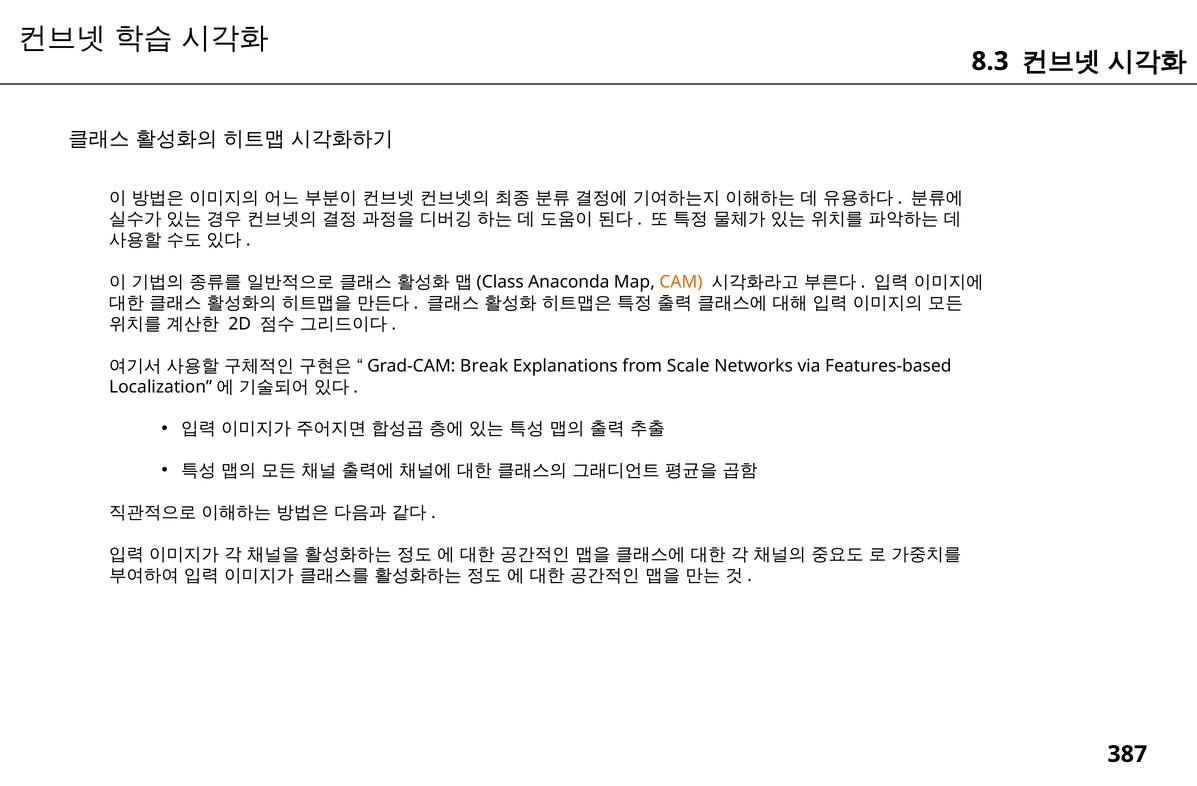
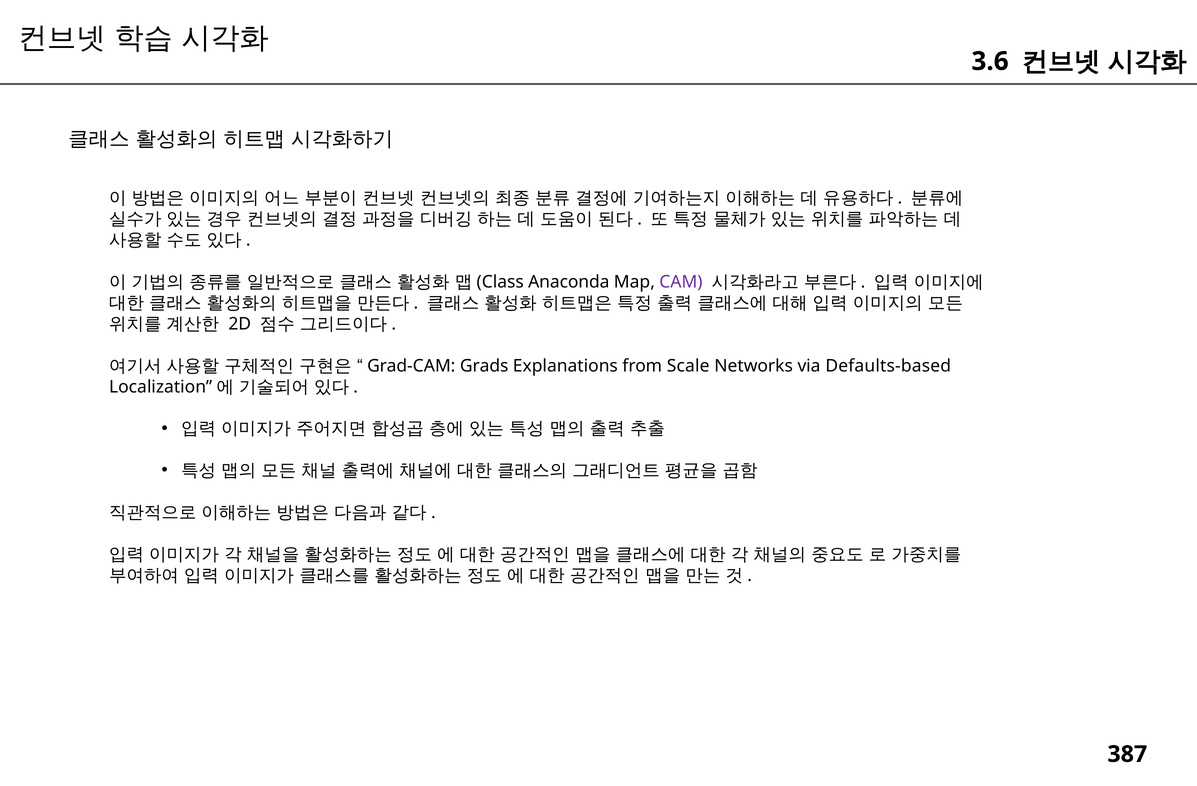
8.3: 8.3 -> 3.6
CAM colour: orange -> purple
Break: Break -> Grads
Features-based: Features-based -> Defaults-based
